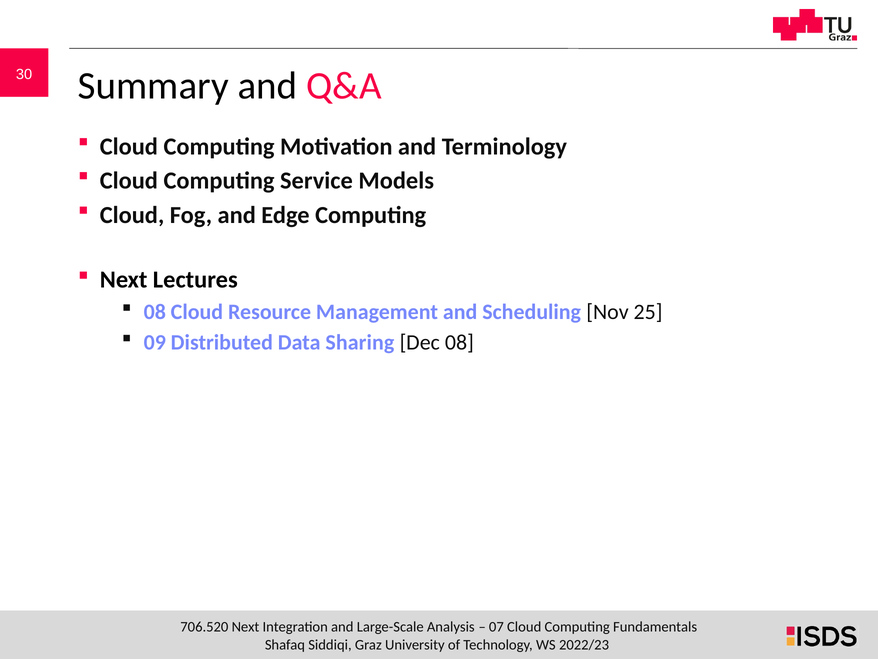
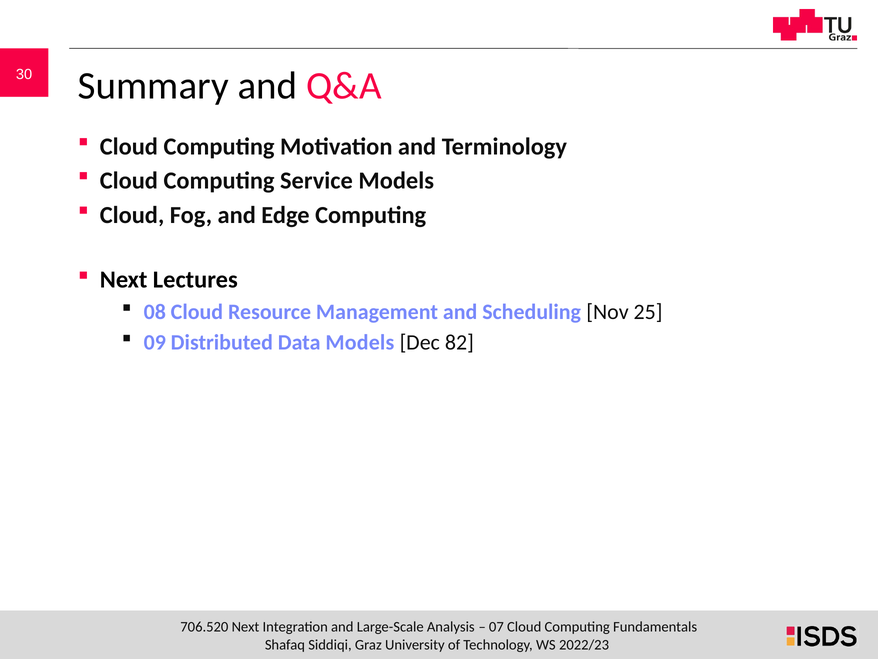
Data Sharing: Sharing -> Models
Dec 08: 08 -> 82
